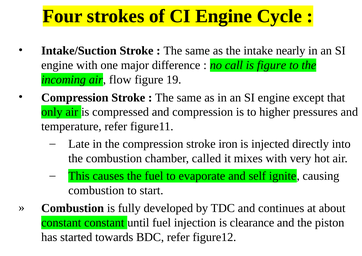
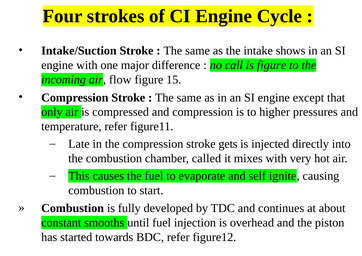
nearly: nearly -> shows
19: 19 -> 15
iron: iron -> gets
constant constant: constant -> smooths
clearance: clearance -> overhead
